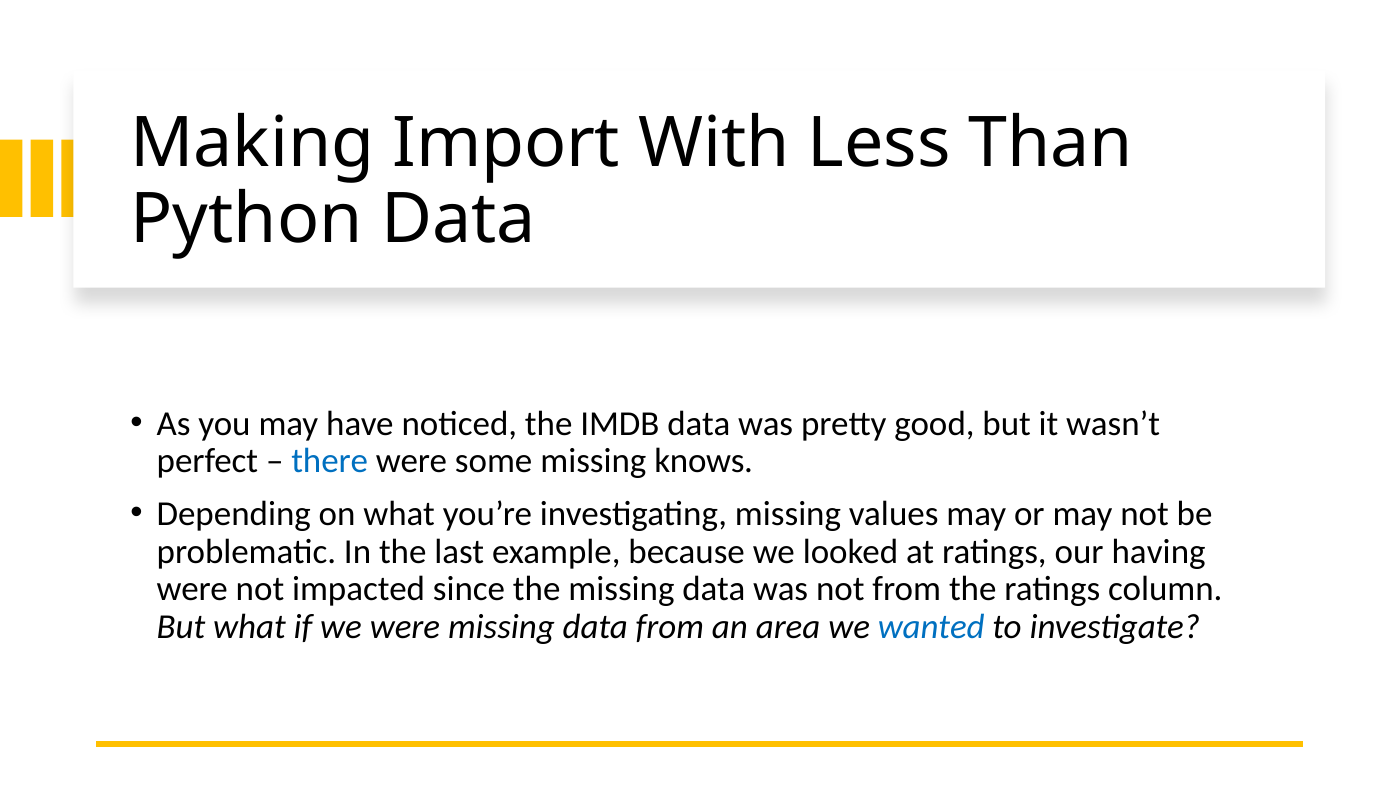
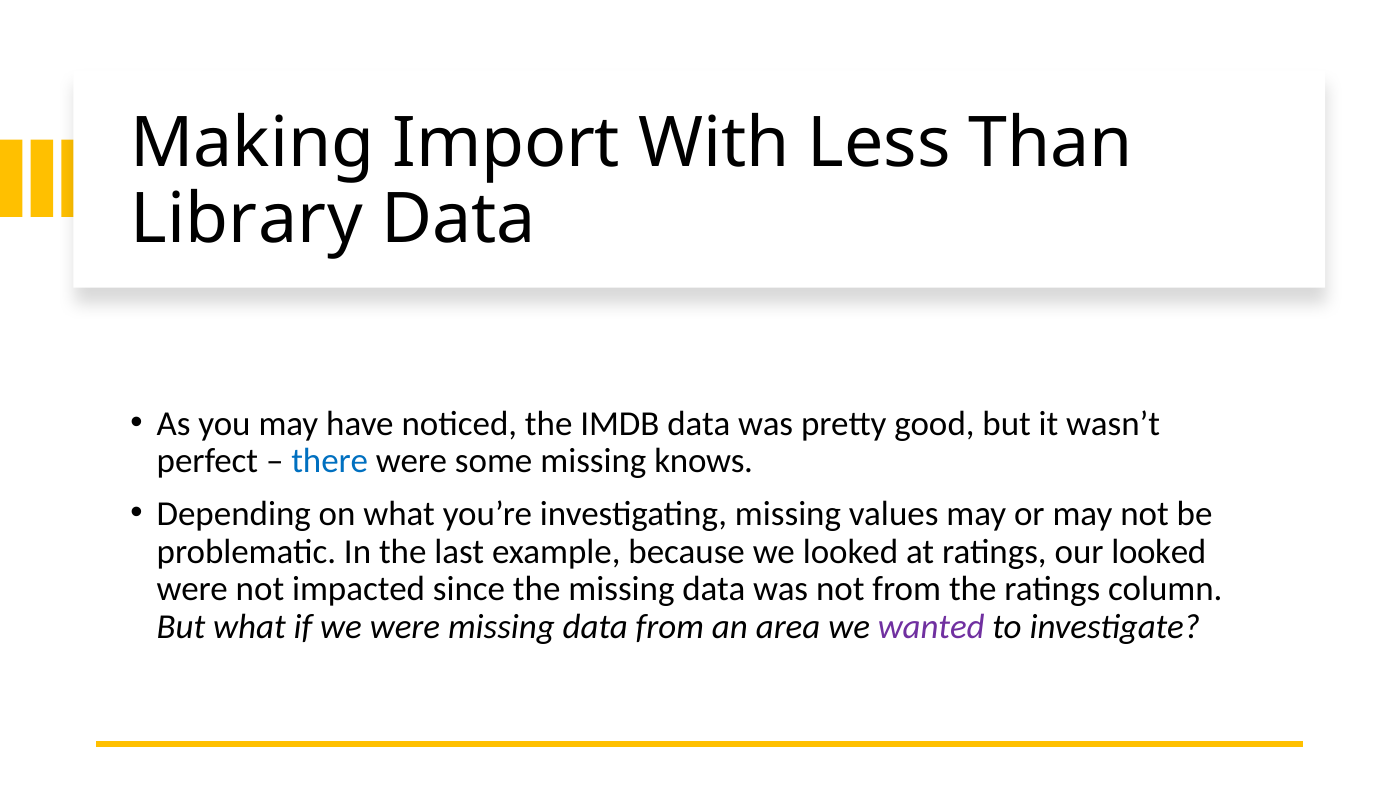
Python: Python -> Library
our having: having -> looked
wanted colour: blue -> purple
